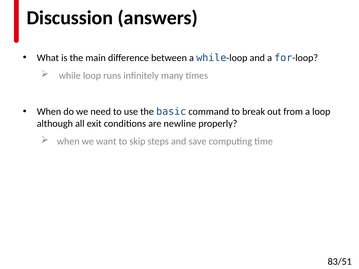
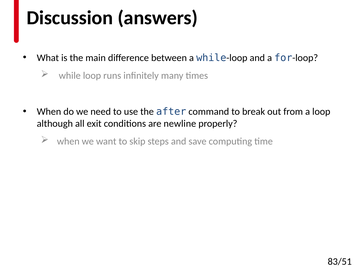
basic: basic -> after
